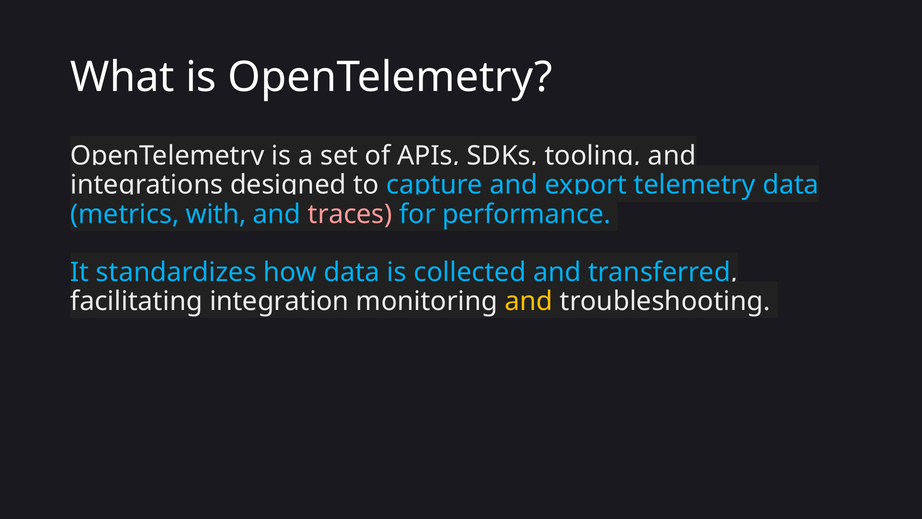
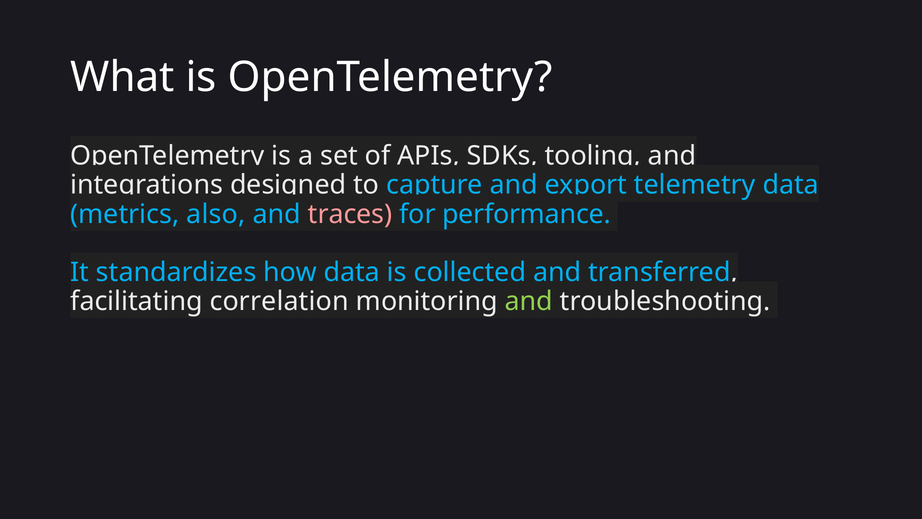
with: with -> also
integration: integration -> correlation
and at (529, 301) colour: yellow -> light green
